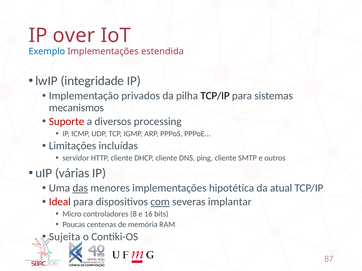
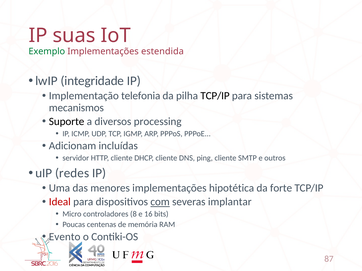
over: over -> suas
Exemplo colour: blue -> green
privados: privados -> telefonia
Suporte colour: red -> black
Limitações: Limitações -> Adicionam
várias: várias -> redes
das underline: present -> none
atual: atual -> forte
Sujeita: Sujeita -> Evento
